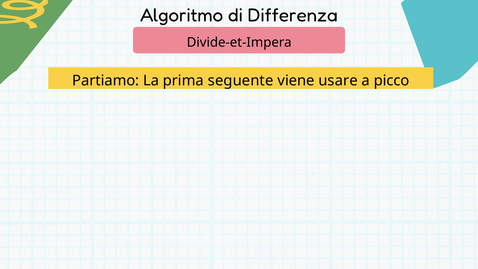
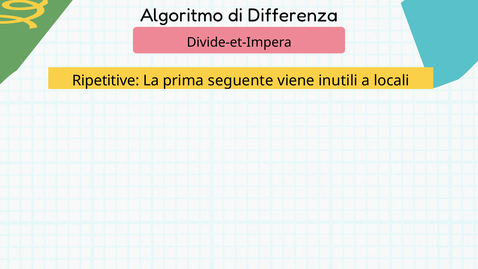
Partiamo: Partiamo -> Ripetitive
usare: usare -> inutili
picco: picco -> locali
